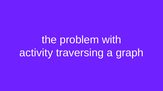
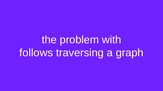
activity: activity -> follows
